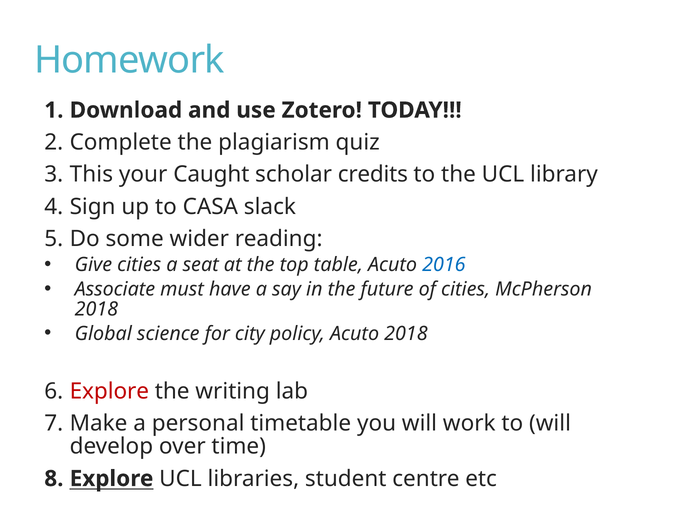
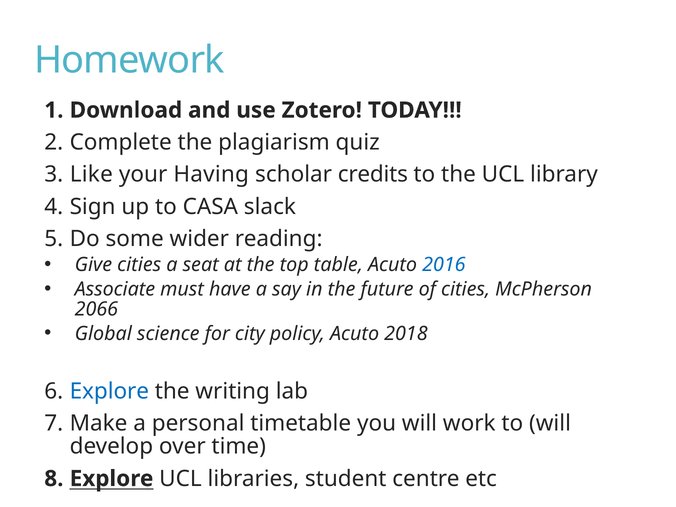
This: This -> Like
Caught: Caught -> Having
2018 at (96, 309): 2018 -> 2066
Explore at (109, 391) colour: red -> blue
